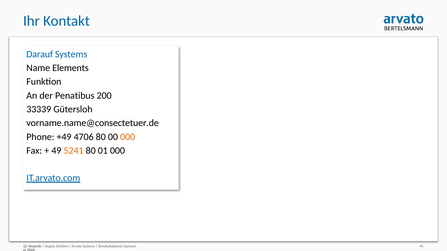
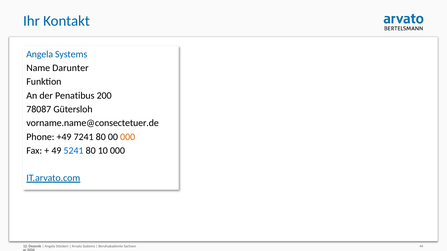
Darauf at (40, 54): Darauf -> Angela
Elements: Elements -> Darunter
33339: 33339 -> 78087
4706: 4706 -> 7241
5241 colour: orange -> blue
01: 01 -> 10
